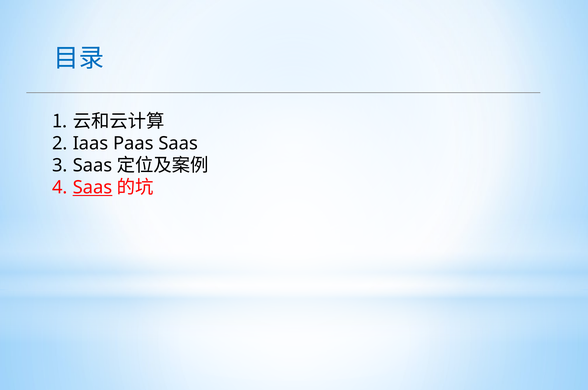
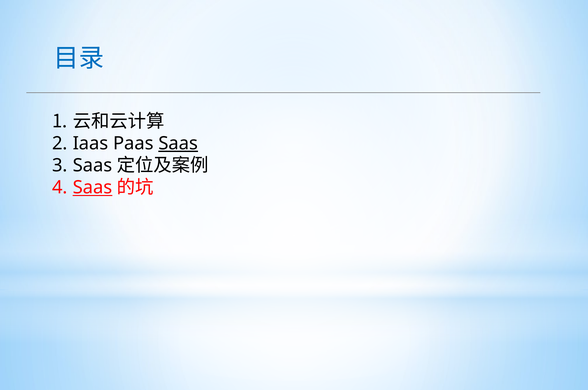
Saas at (178, 143) underline: none -> present
